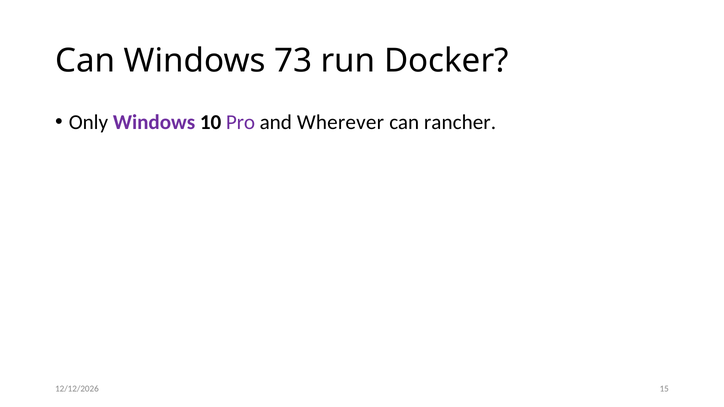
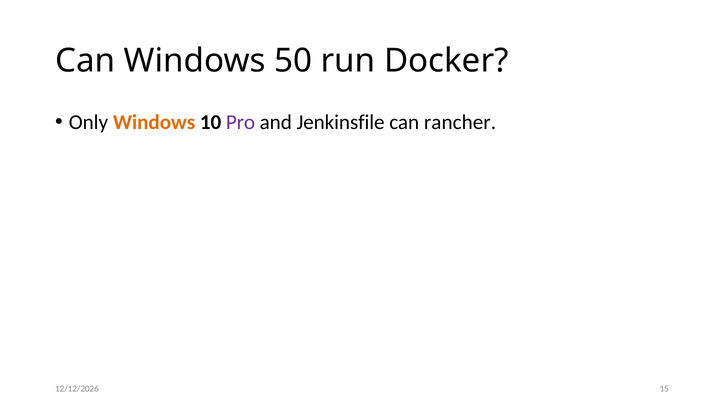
73: 73 -> 50
Windows at (154, 122) colour: purple -> orange
Wherever: Wherever -> Jenkinsfile
